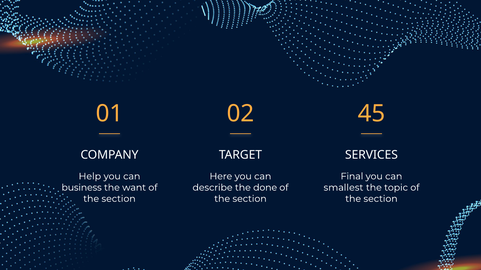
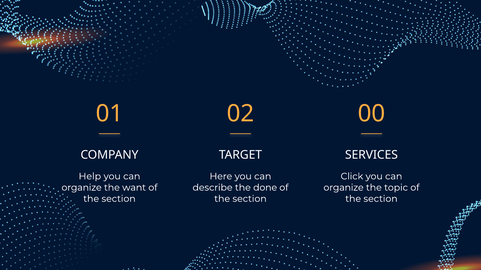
45: 45 -> 00
Final: Final -> Click
business at (82, 188): business -> organize
smallest at (343, 188): smallest -> organize
